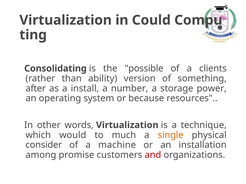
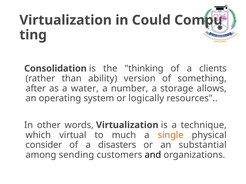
Consolidating: Consolidating -> Consolidation
possible: possible -> thinking
install: install -> water
power: power -> allows
because: because -> logically
would: would -> virtual
machine: machine -> disasters
installation: installation -> substantial
promise: promise -> sending
and colour: red -> black
